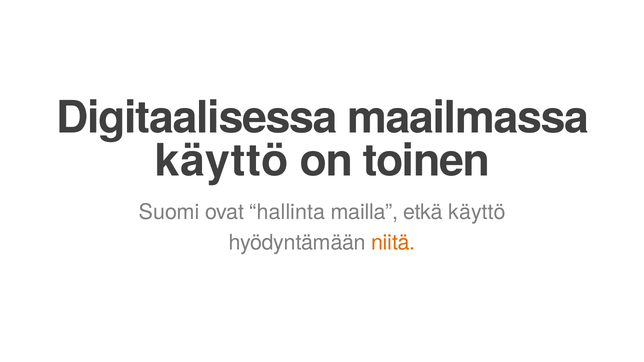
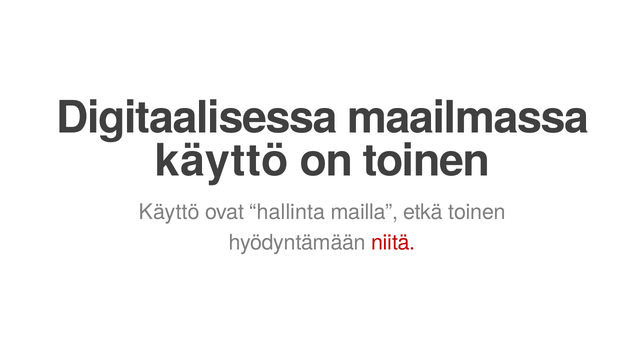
Suomi at (169, 212): Suomi -> Käyttö
etkä käyttö: käyttö -> toinen
niitä colour: orange -> red
